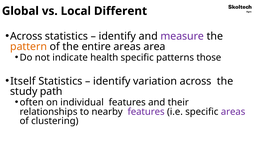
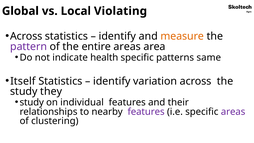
Different: Different -> Violating
measure colour: purple -> orange
pattern colour: orange -> purple
those: those -> same
path: path -> they
often at (32, 102): often -> study
